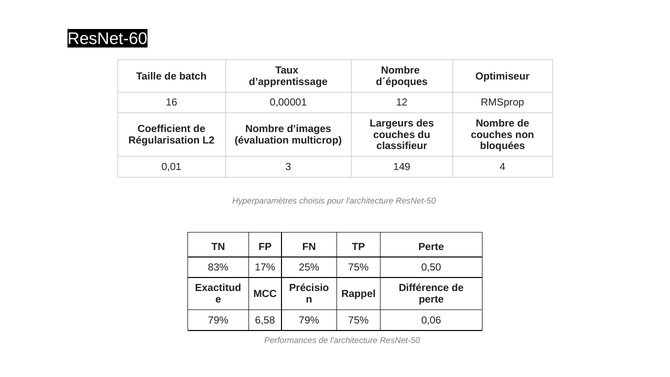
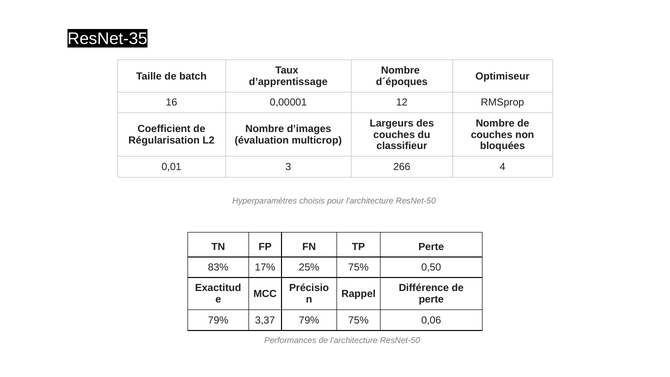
ResNet-60: ResNet-60 -> ResNet-35
149: 149 -> 266
6,58: 6,58 -> 3,37
